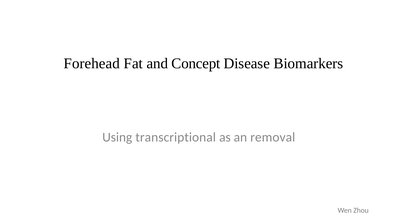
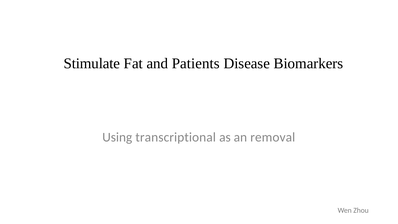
Forehead: Forehead -> Stimulate
Concept: Concept -> Patients
